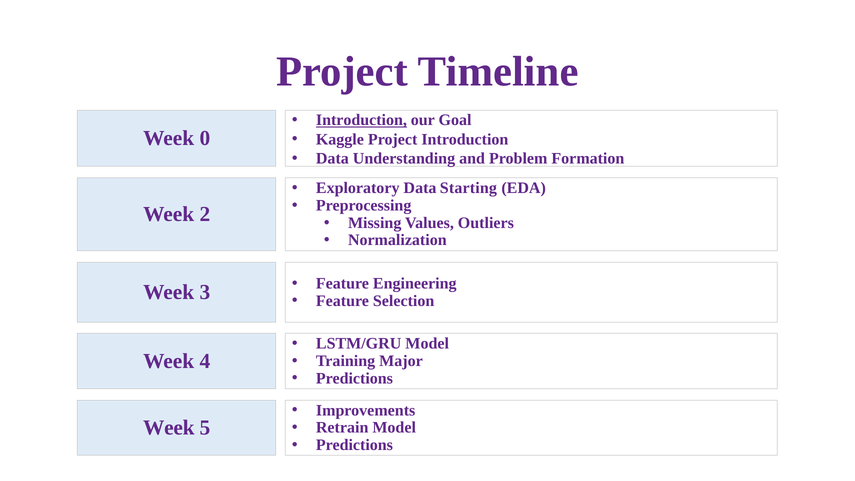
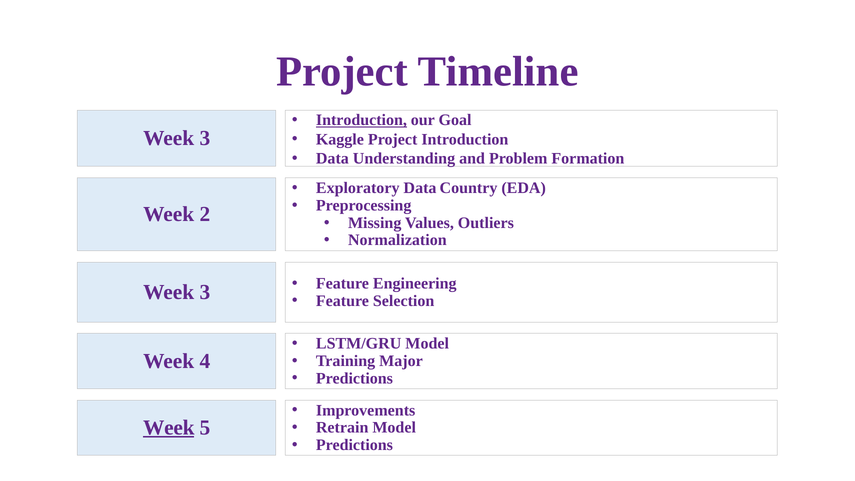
0 at (205, 138): 0 -> 3
Starting: Starting -> Country
Week at (169, 428) underline: none -> present
